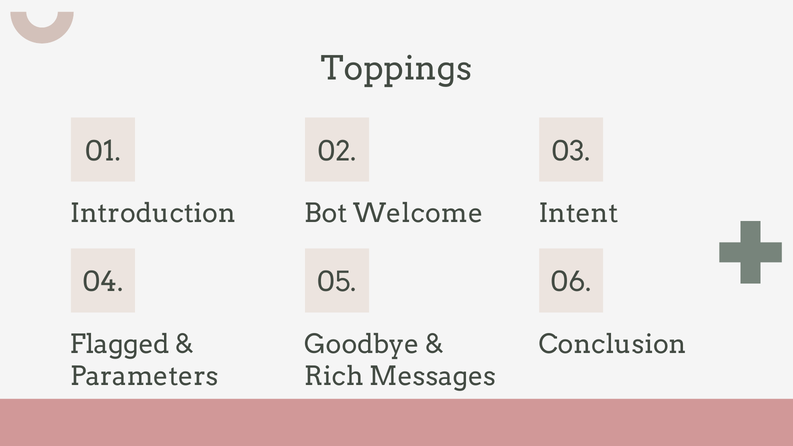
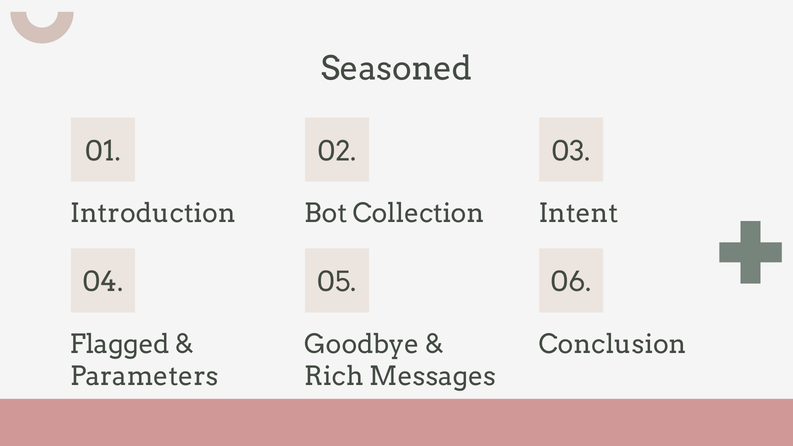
Toppings: Toppings -> Seasoned
Welcome: Welcome -> Collection
